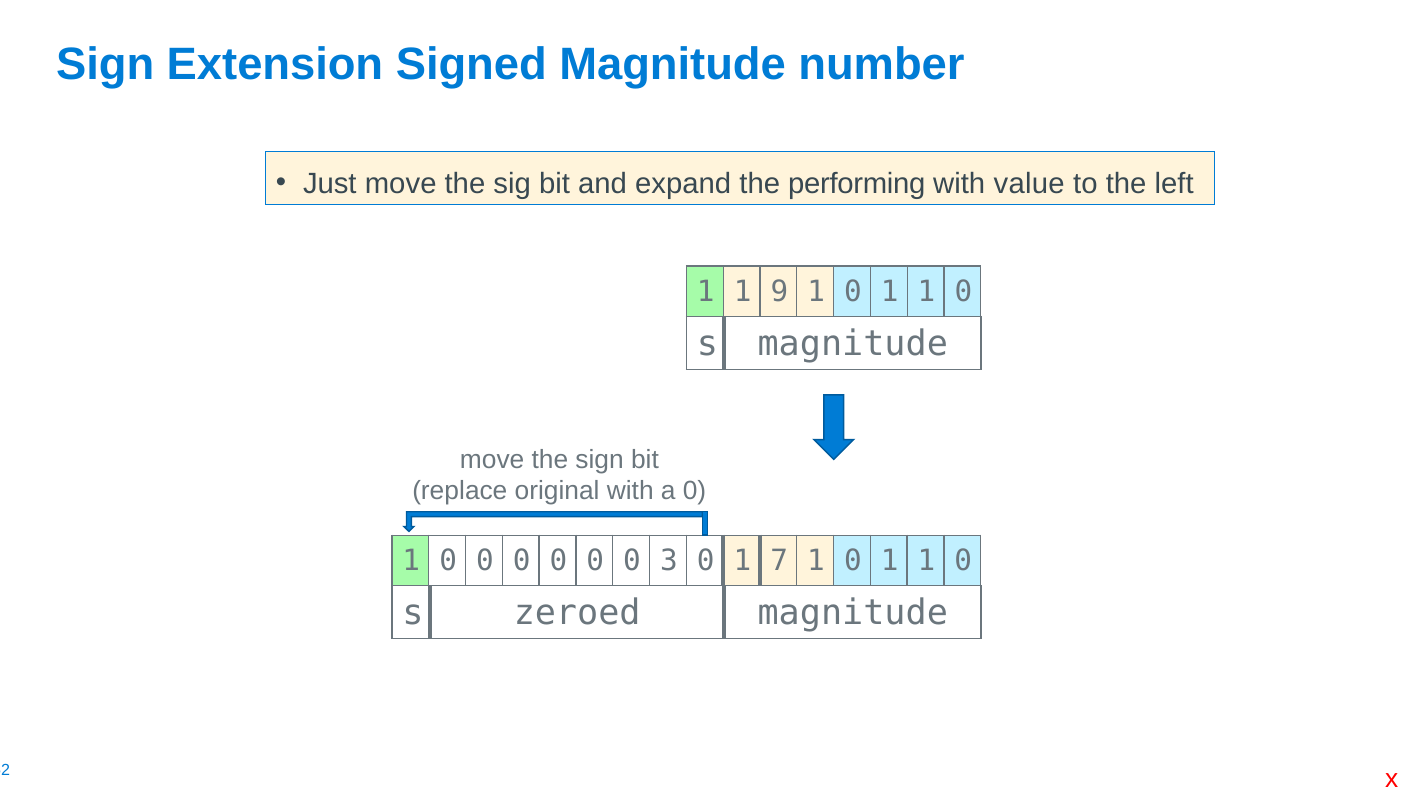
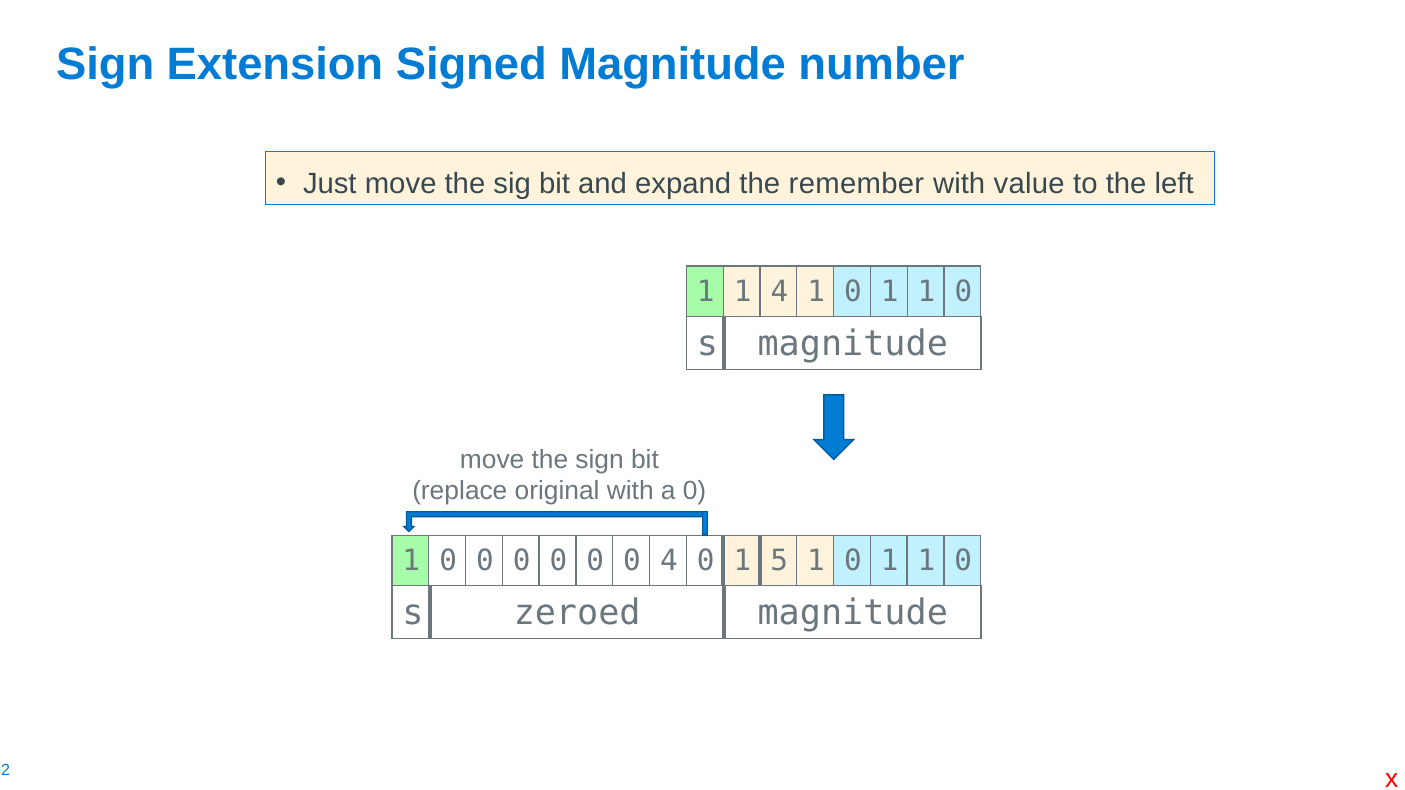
performing: performing -> remember
1 9: 9 -> 4
0 3: 3 -> 4
7: 7 -> 5
